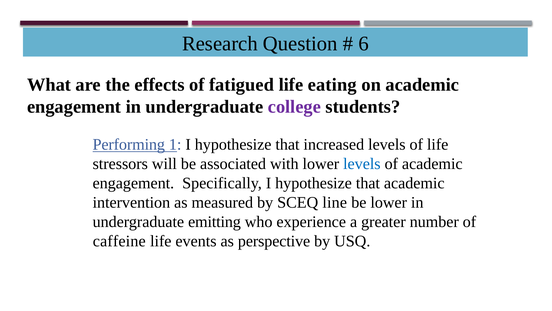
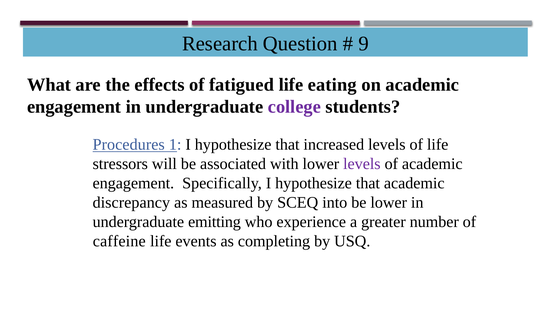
6: 6 -> 9
Performing: Performing -> Procedures
levels at (362, 164) colour: blue -> purple
intervention: intervention -> discrepancy
line: line -> into
perspective: perspective -> completing
